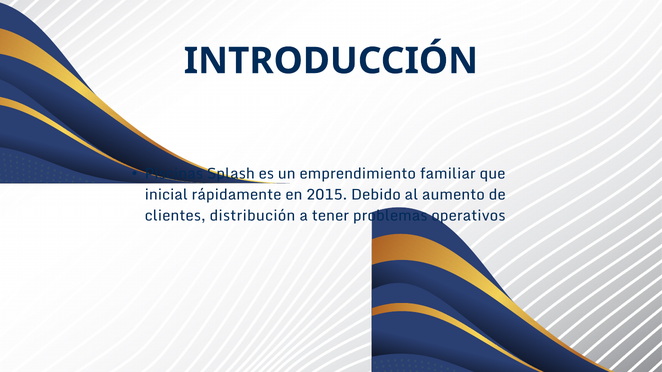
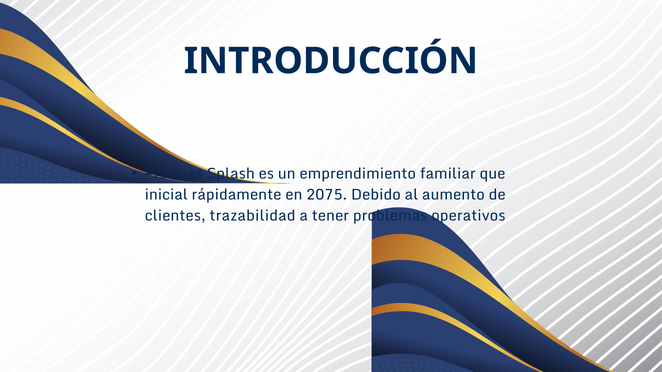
2015: 2015 -> 2075
distribución: distribución -> trazabilidad
